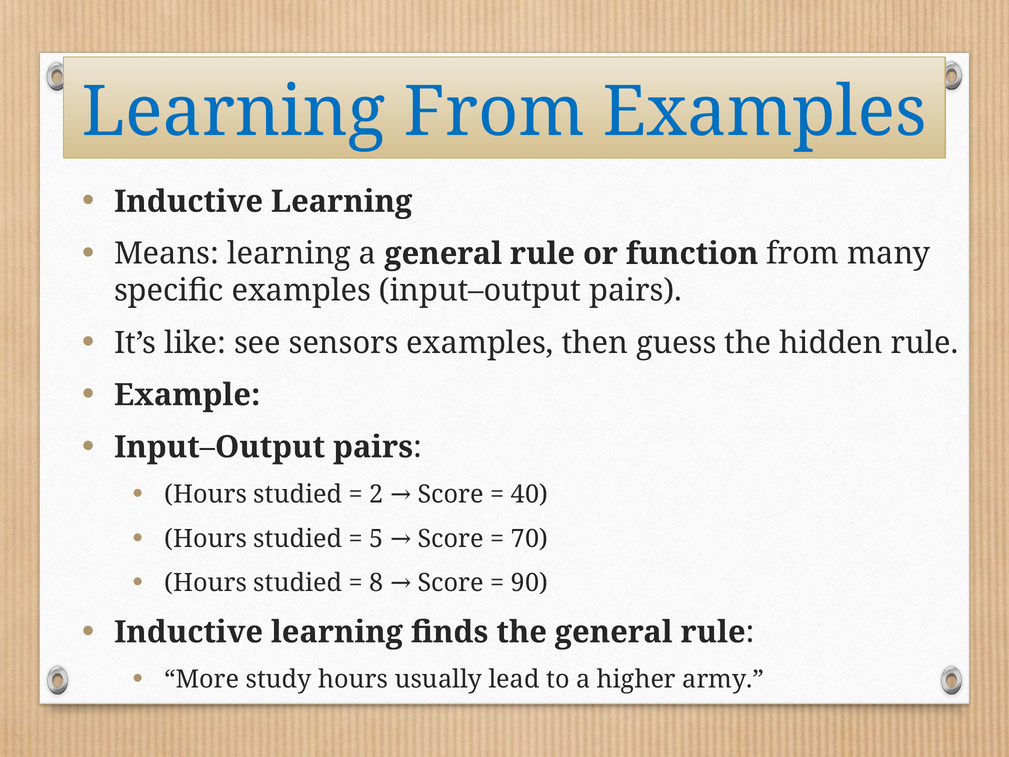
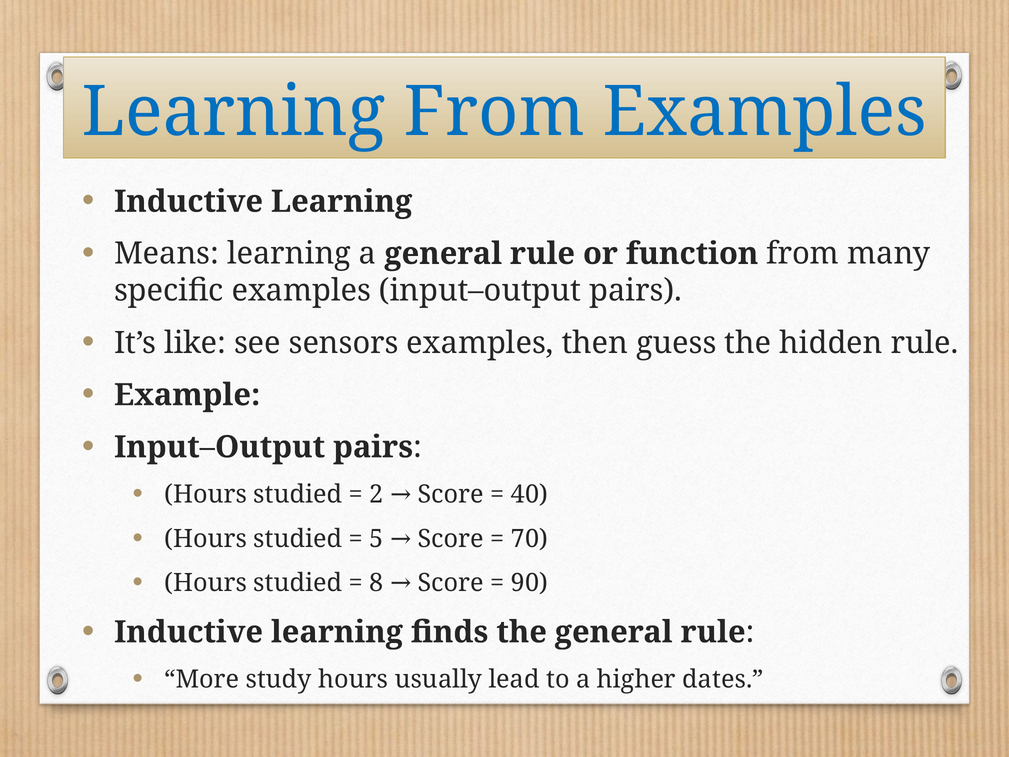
army: army -> dates
